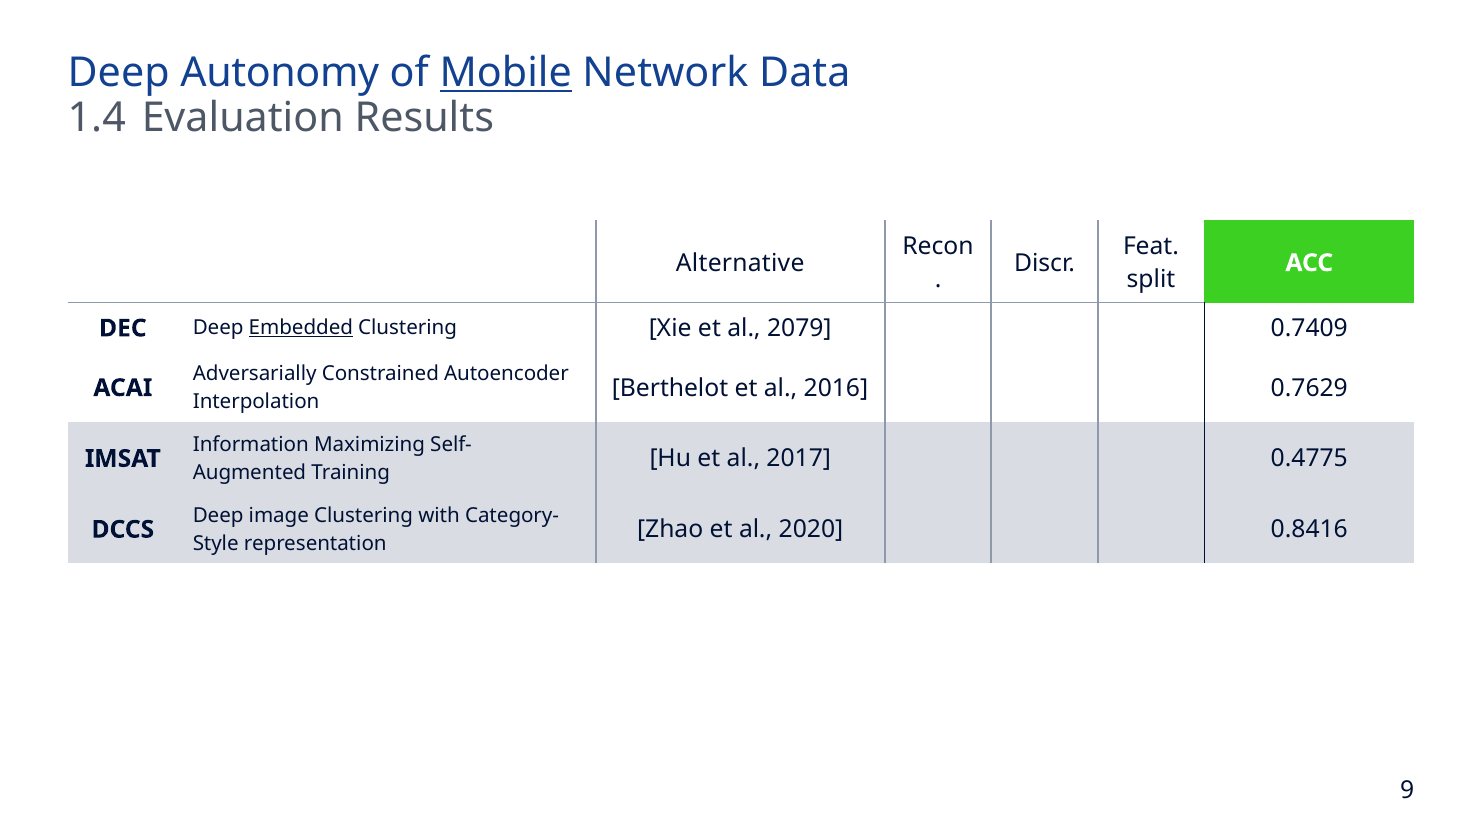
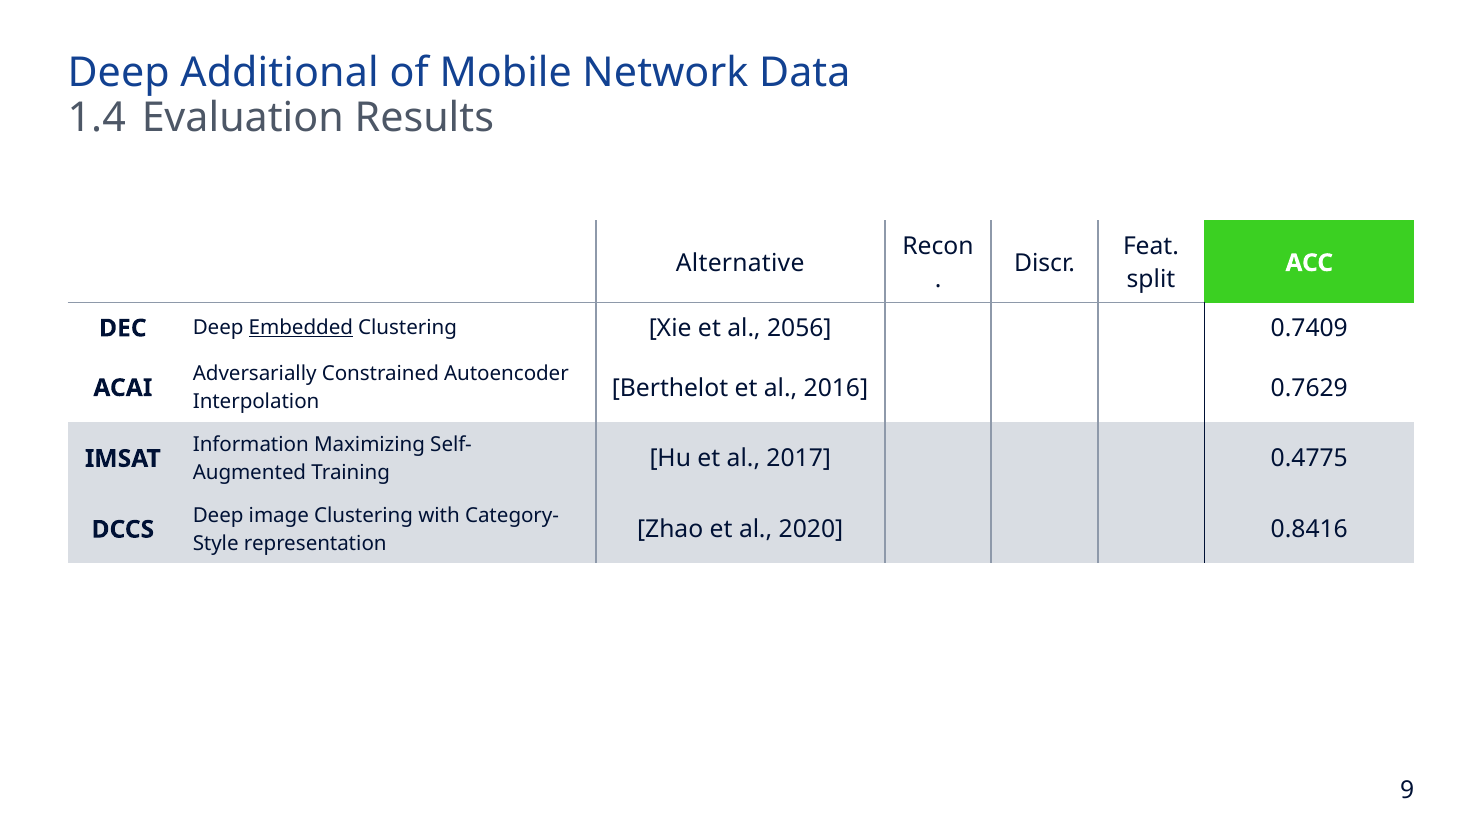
Autonomy: Autonomy -> Additional
Mobile underline: present -> none
2079: 2079 -> 2056
